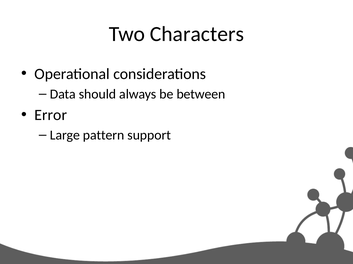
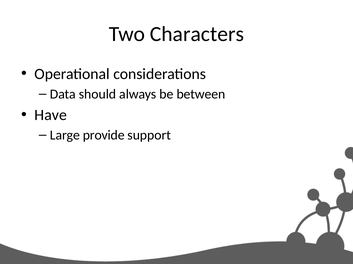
Error: Error -> Have
pattern: pattern -> provide
